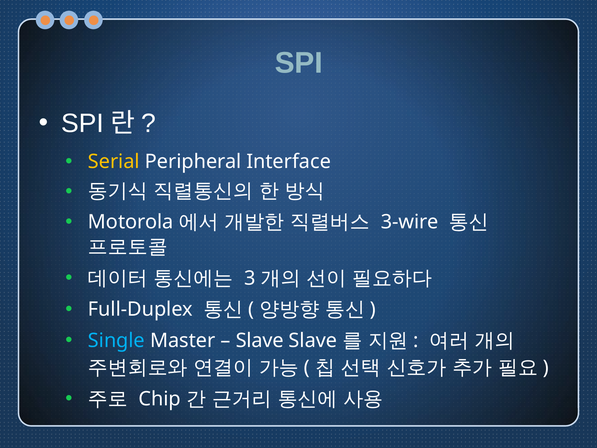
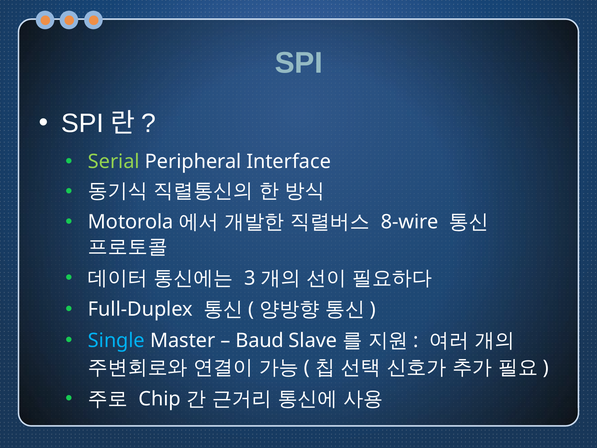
Serial colour: yellow -> light green
3-wire: 3-wire -> 8-wire
Slave at (260, 340): Slave -> Baud
